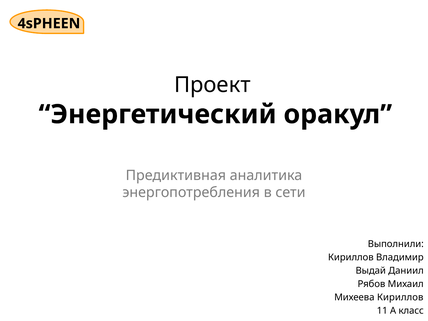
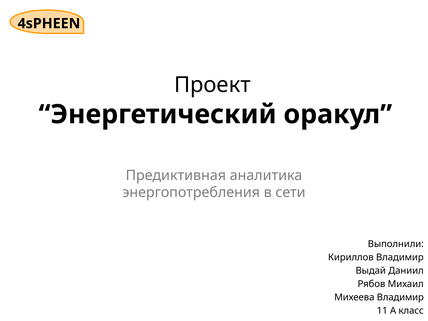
Михеева Кириллов: Кириллов -> Владимир
